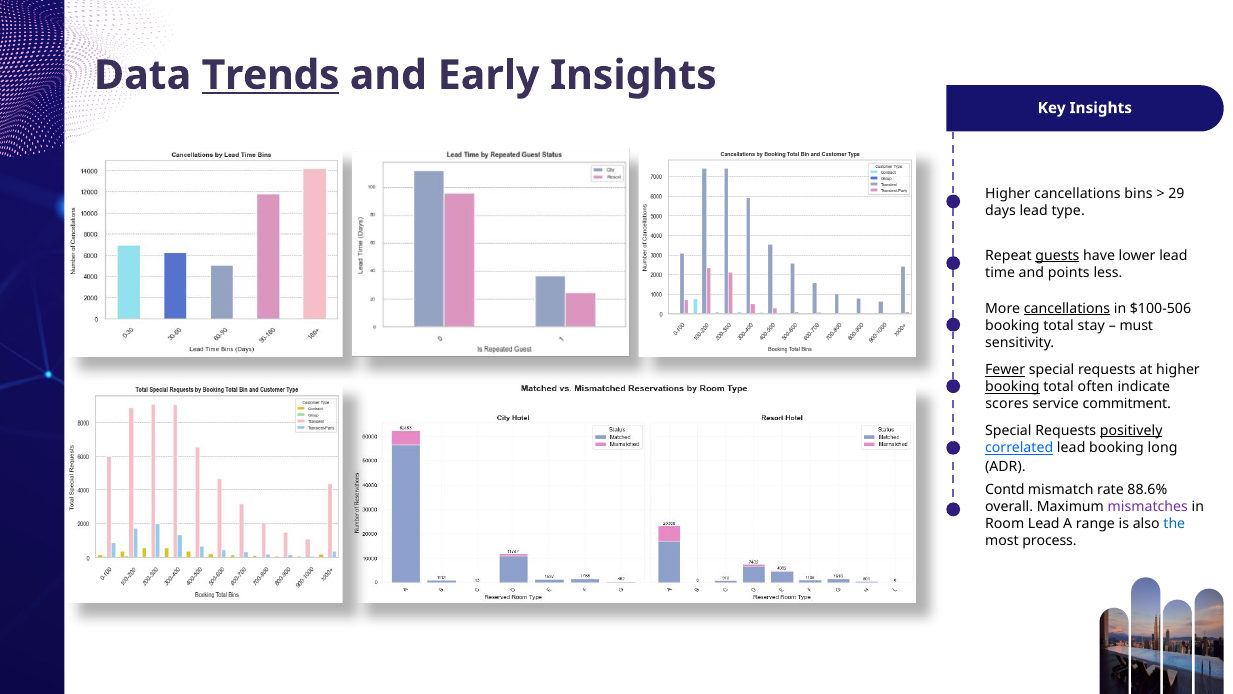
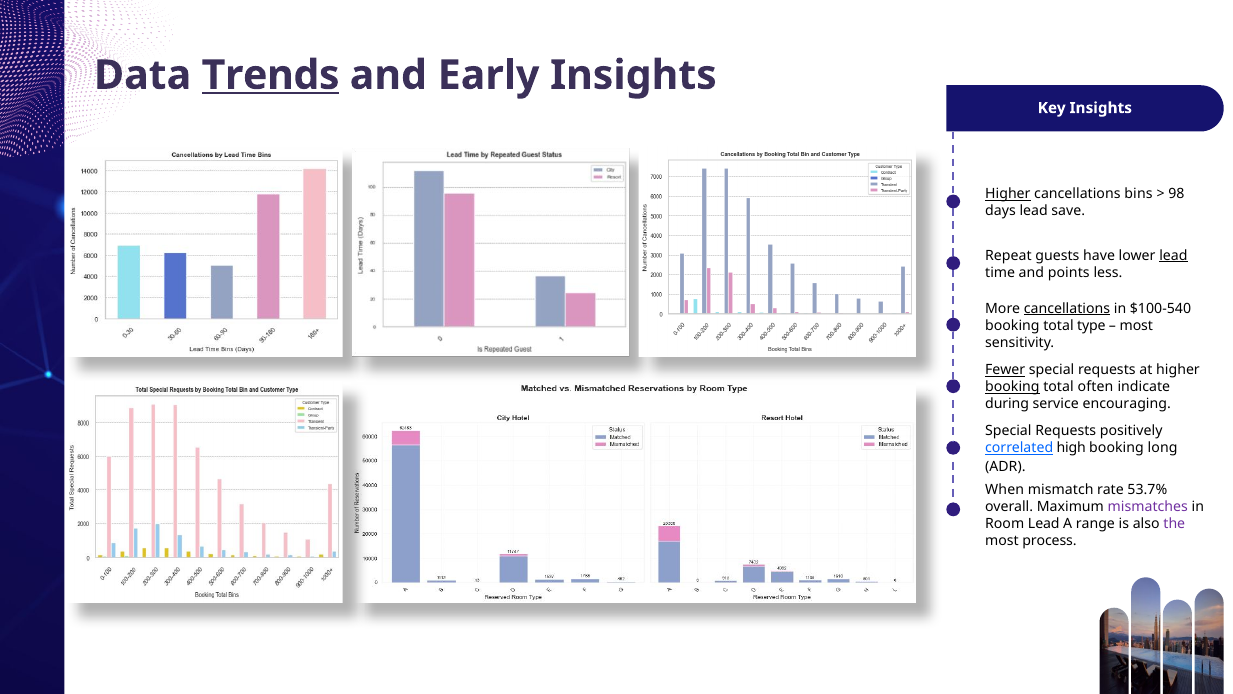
Higher at (1008, 194) underline: none -> present
29: 29 -> 98
type: type -> save
guests underline: present -> none
lead at (1173, 255) underline: none -> present
$100-506: $100-506 -> $100-540
stay: stay -> type
must at (1136, 325): must -> most
scores: scores -> during
commitment: commitment -> encouraging
positively underline: present -> none
correlated lead: lead -> high
Contd: Contd -> When
88.6%: 88.6% -> 53.7%
the colour: blue -> purple
